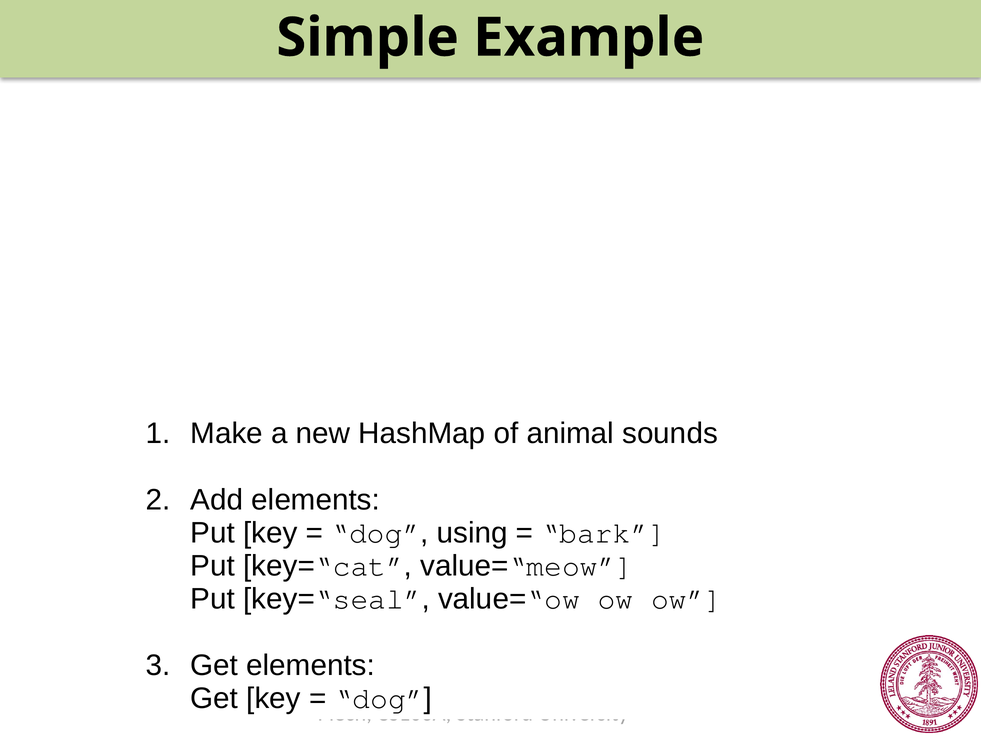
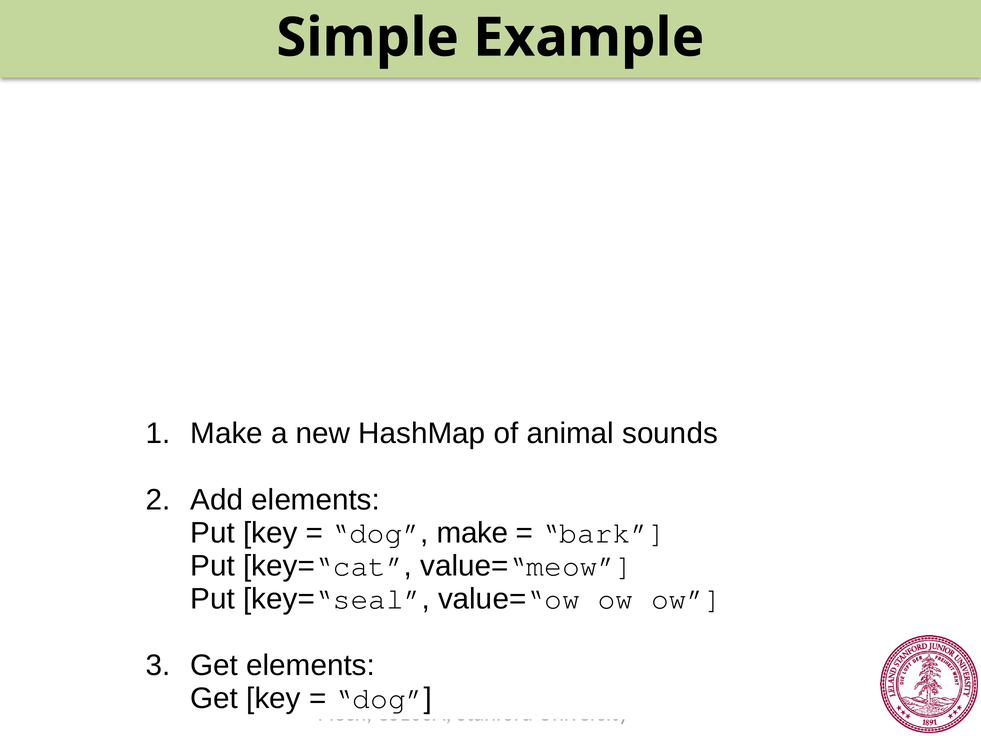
dog using: using -> make
